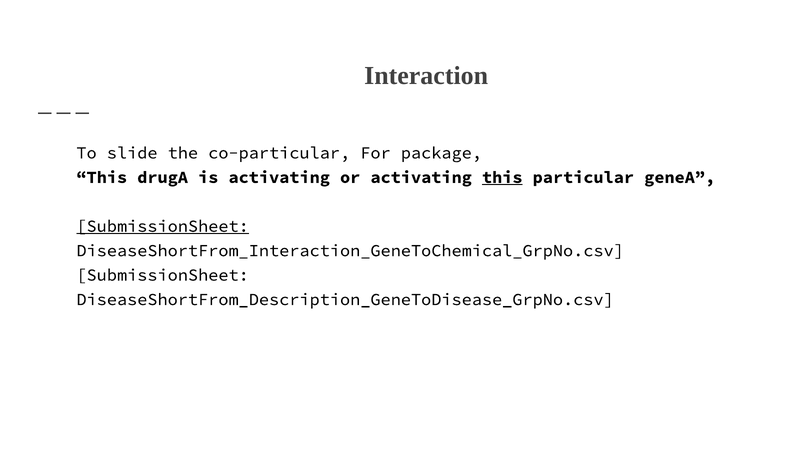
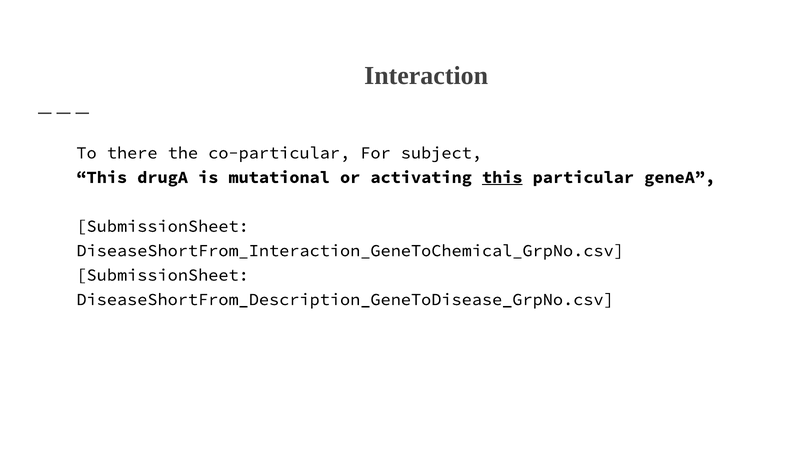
slide: slide -> there
package: package -> subject
is activating: activating -> mutational
SubmissionSheet at (163, 226) underline: present -> none
